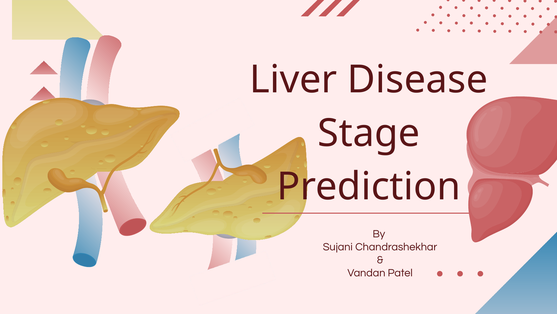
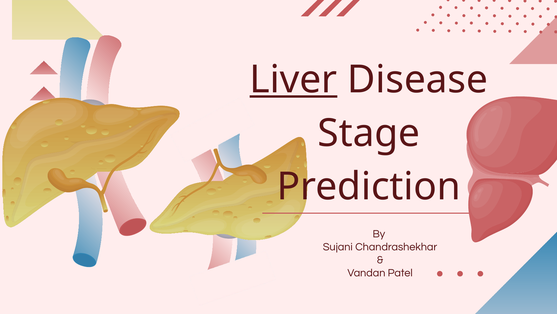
Liver underline: none -> present
